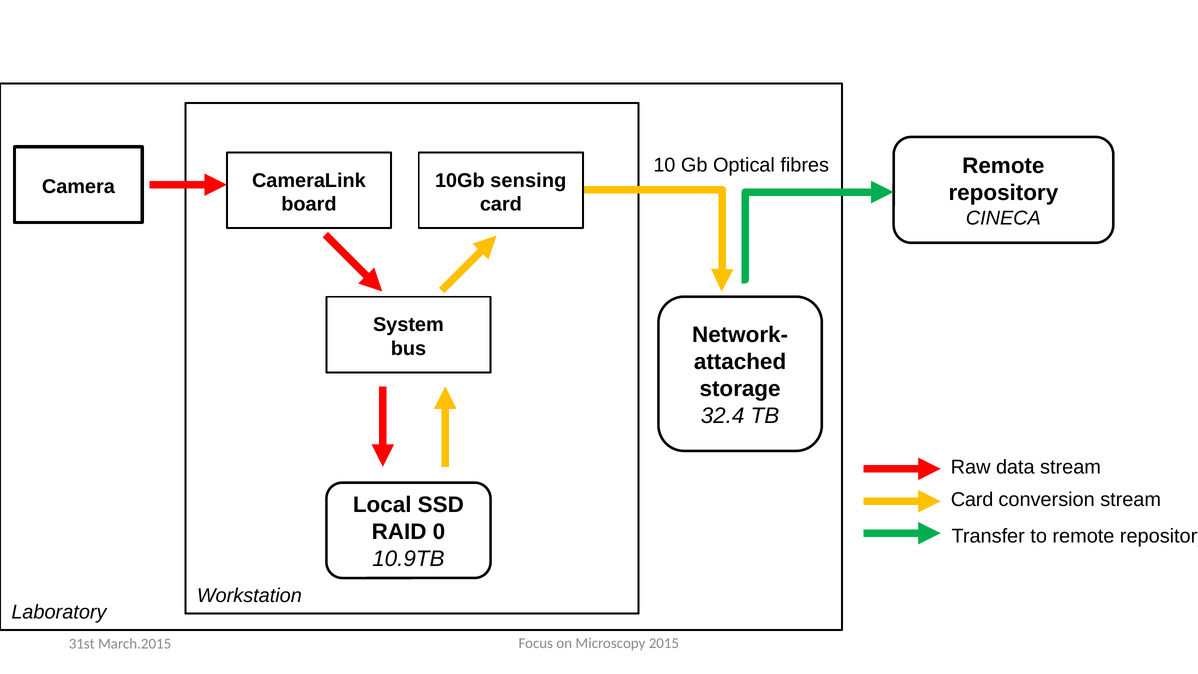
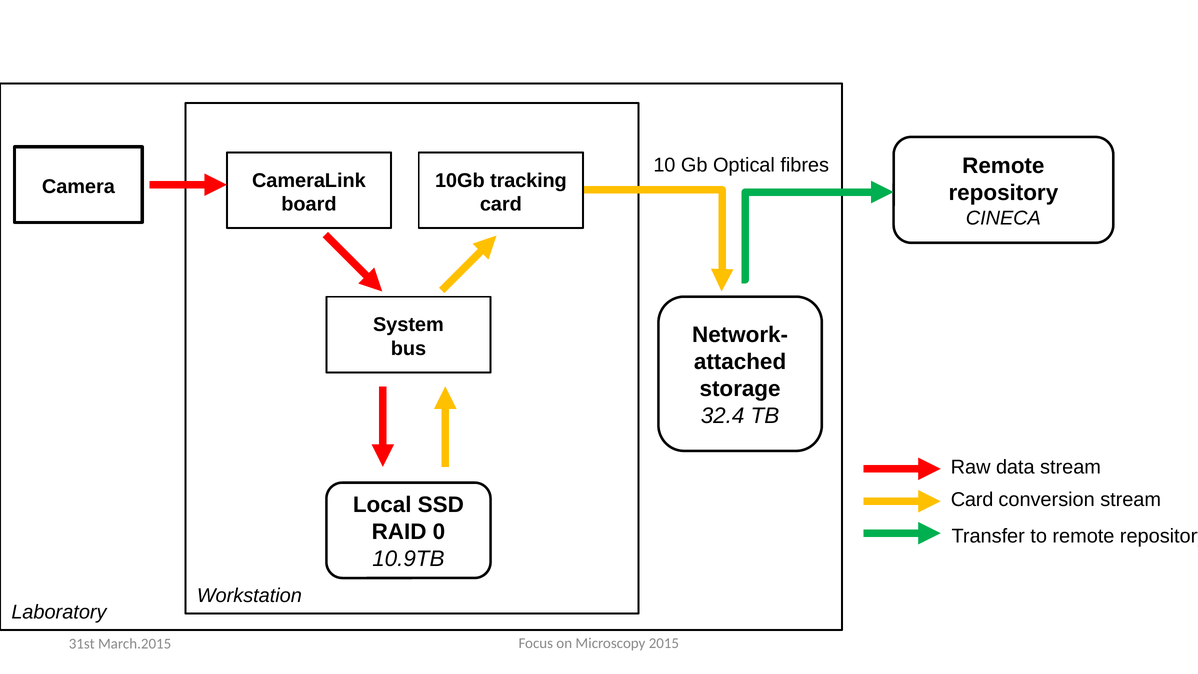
sensing: sensing -> tracking
